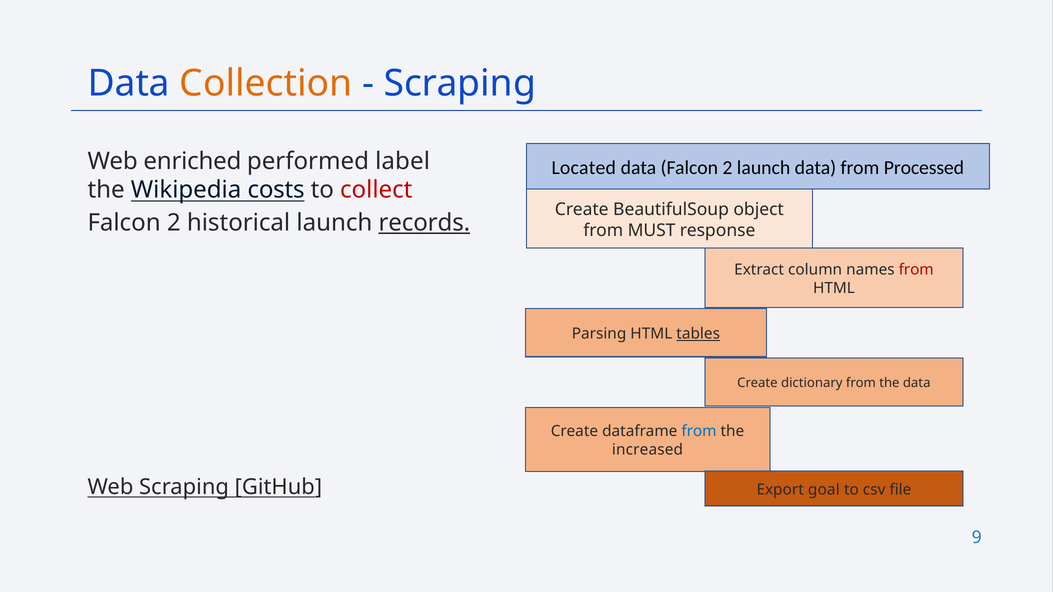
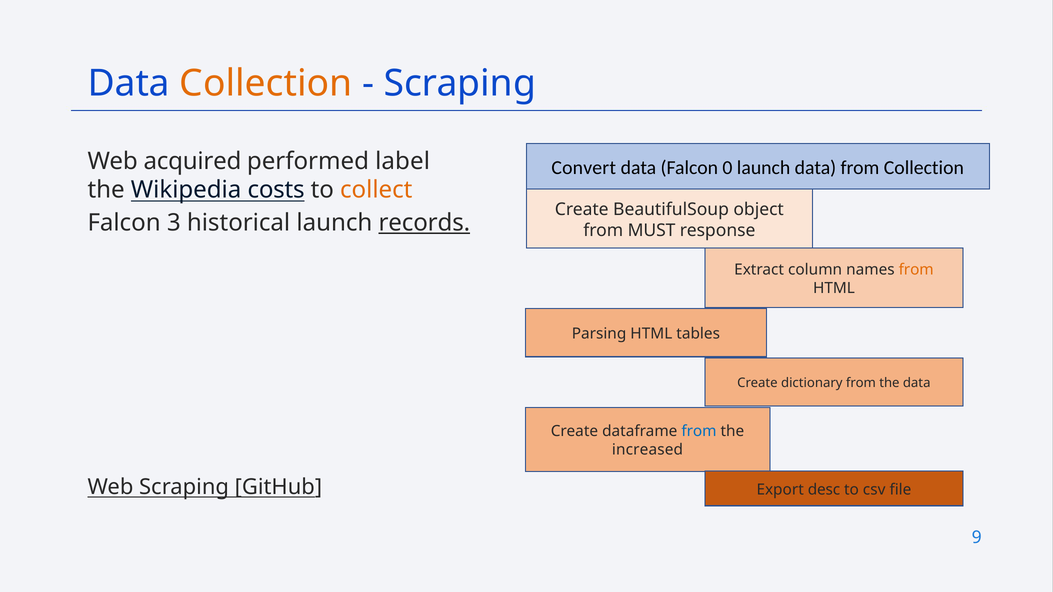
enriched: enriched -> acquired
Located: Located -> Convert
data Falcon 2: 2 -> 0
from Processed: Processed -> Collection
collect colour: red -> orange
2 at (174, 223): 2 -> 3
from at (916, 270) colour: red -> orange
tables underline: present -> none
goal: goal -> desc
